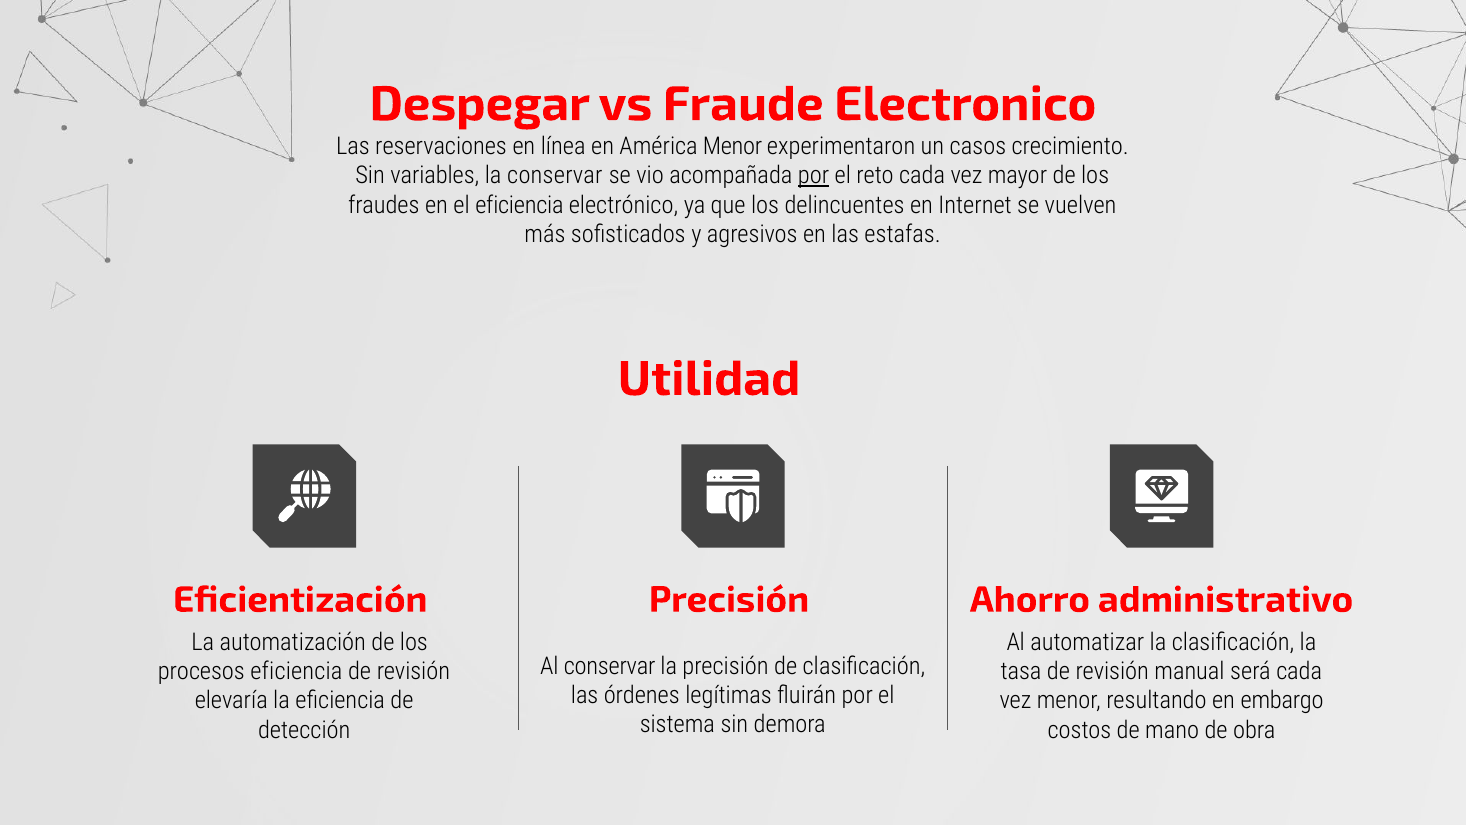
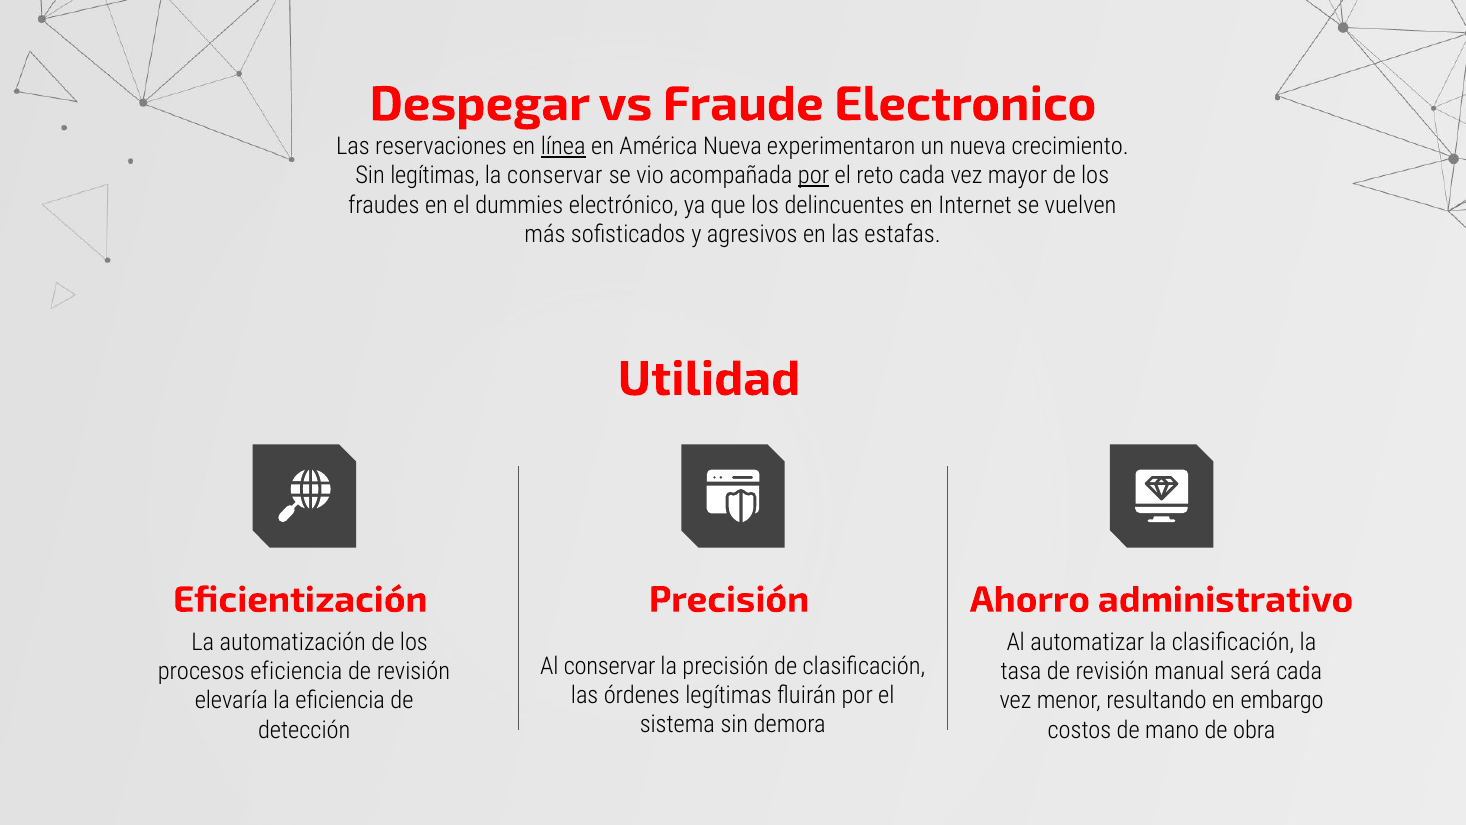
línea underline: none -> present
América Menor: Menor -> Nueva
un casos: casos -> nueva
Sin variables: variables -> legítimas
el eficiencia: eficiencia -> dummies
